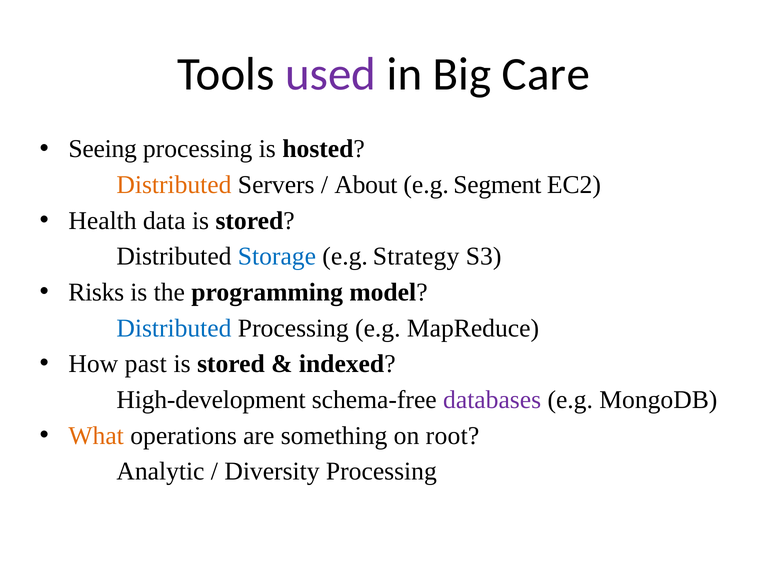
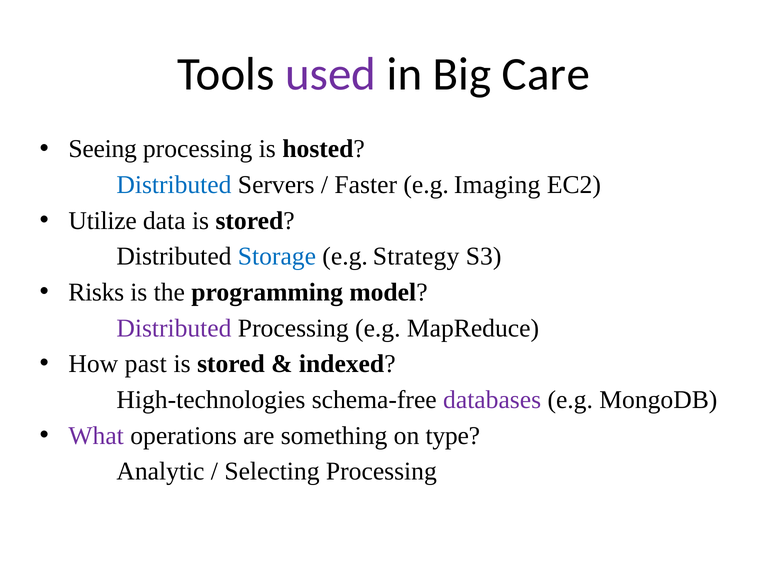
Distributed at (174, 185) colour: orange -> blue
About: About -> Faster
Segment: Segment -> Imaging
Health: Health -> Utilize
Distributed at (174, 328) colour: blue -> purple
High-development: High-development -> High-technologies
What colour: orange -> purple
root: root -> type
Diversity: Diversity -> Selecting
